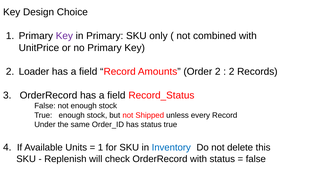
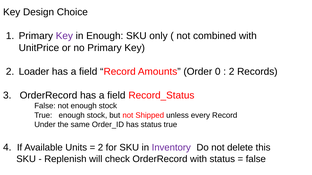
in Primary: Primary -> Enough
Order 2: 2 -> 0
1 at (100, 148): 1 -> 2
Inventory colour: blue -> purple
